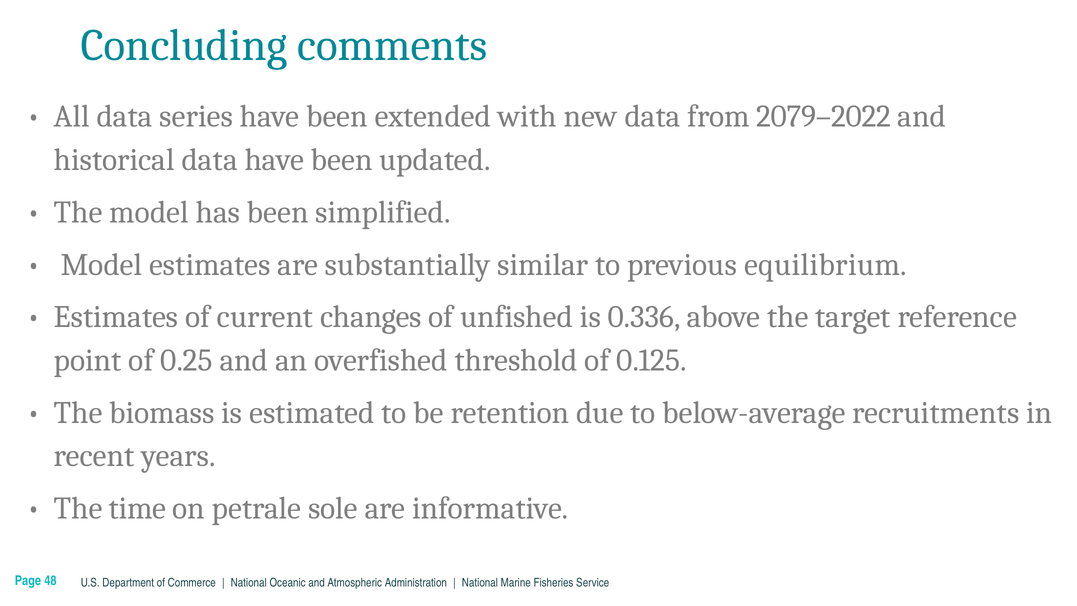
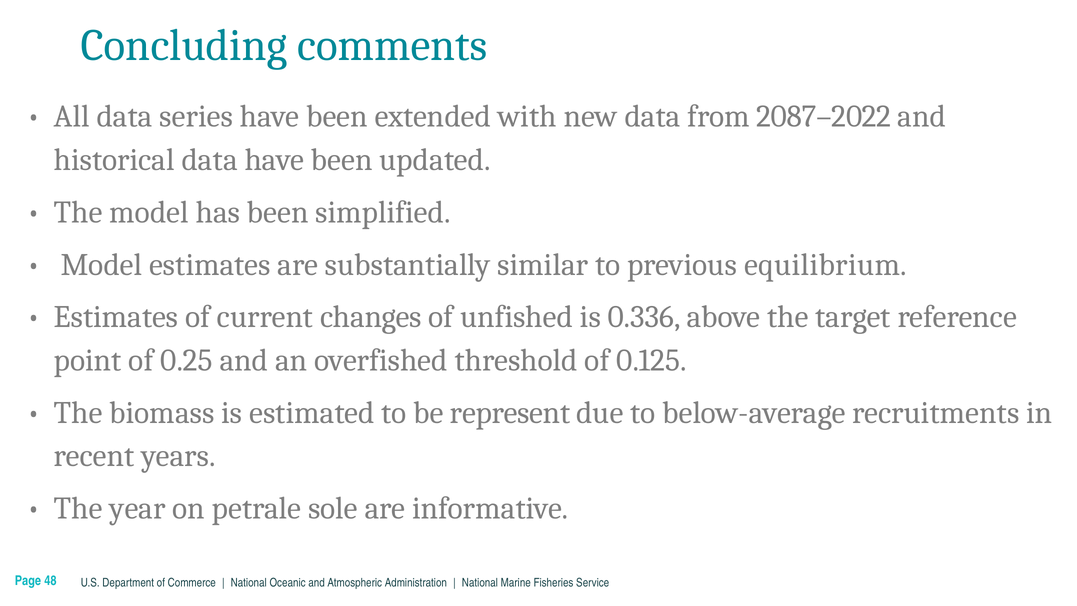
2079–2022: 2079–2022 -> 2087–2022
retention: retention -> represent
time: time -> year
